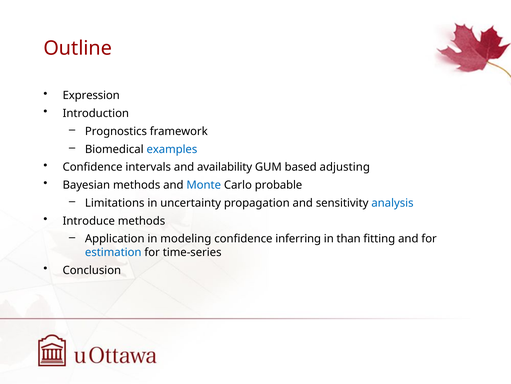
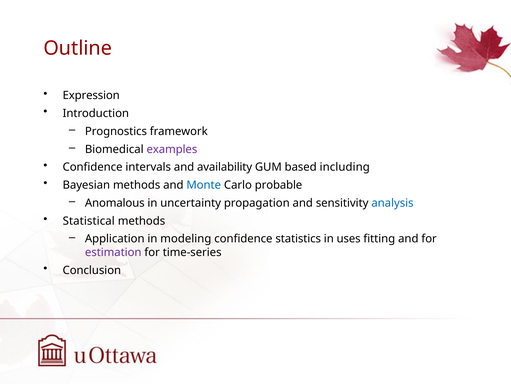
examples colour: blue -> purple
adjusting: adjusting -> including
Limitations: Limitations -> Anomalous
Introduce: Introduce -> Statistical
inferring: inferring -> statistics
than: than -> uses
estimation colour: blue -> purple
